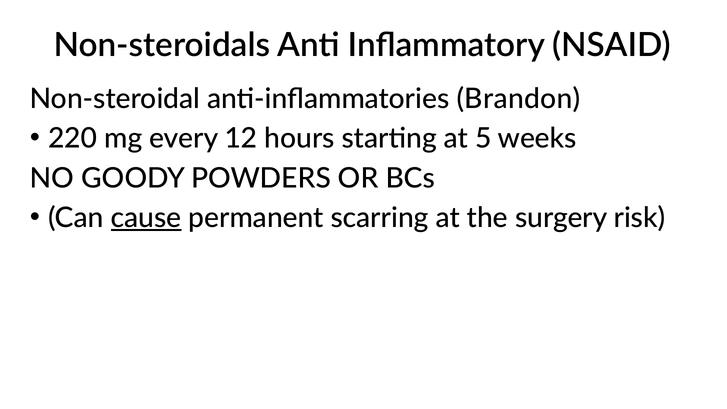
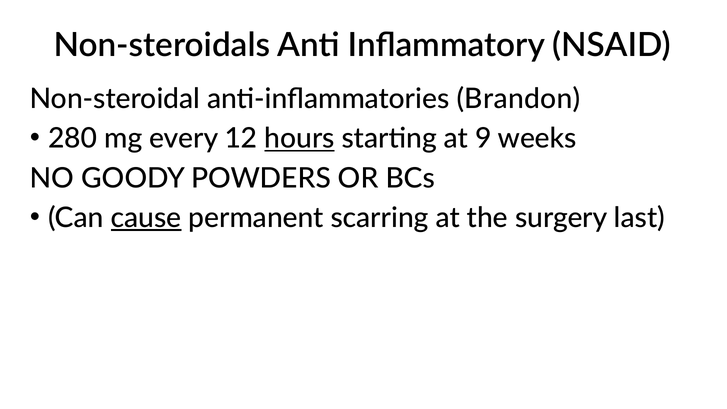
220: 220 -> 280
hours underline: none -> present
5: 5 -> 9
risk: risk -> last
